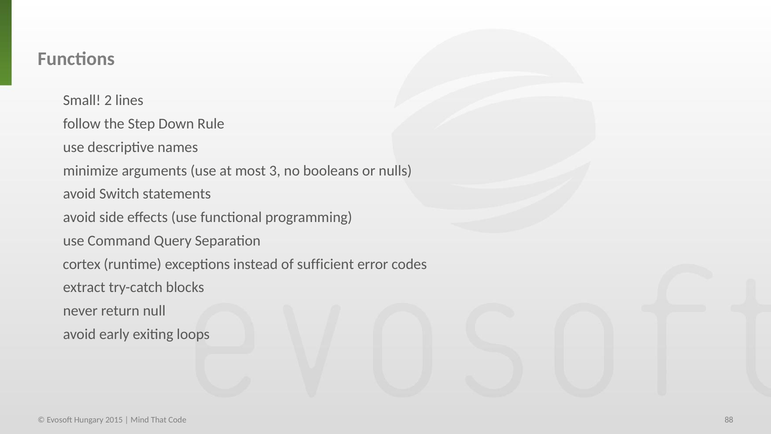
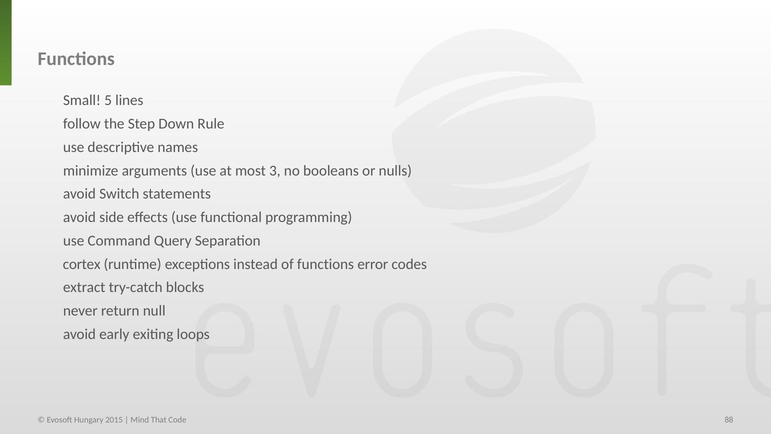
2: 2 -> 5
of sufficient: sufficient -> functions
